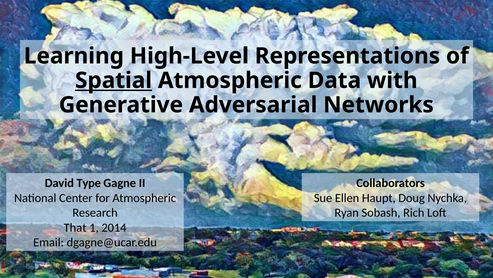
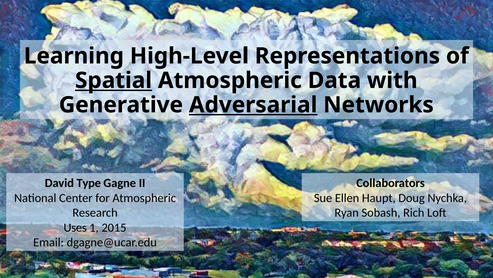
Adversarial underline: none -> present
That: That -> Uses
2014: 2014 -> 2015
